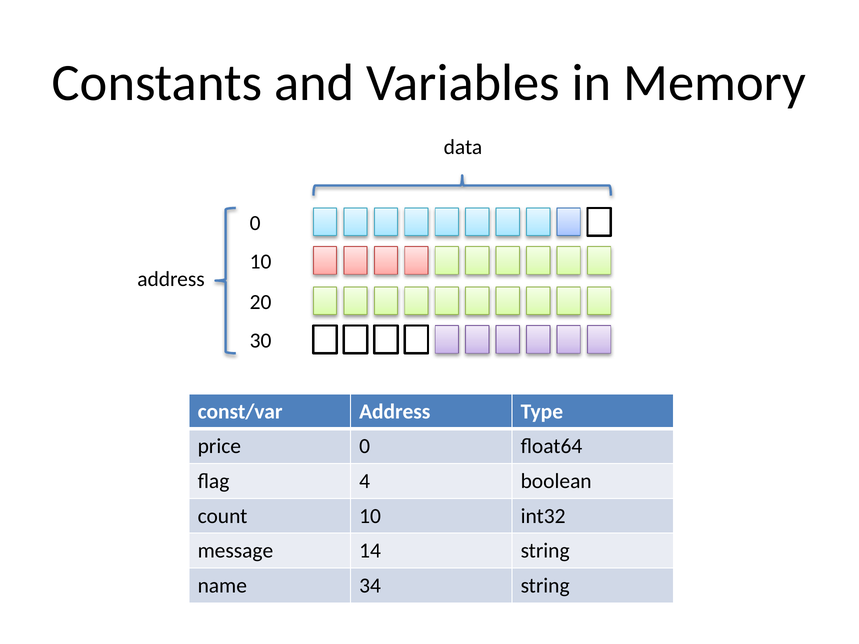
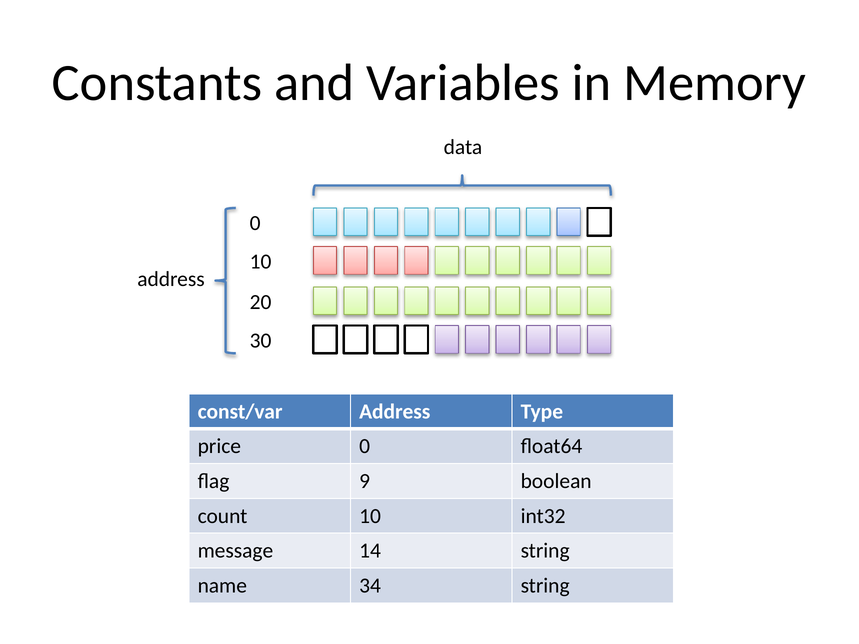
4: 4 -> 9
